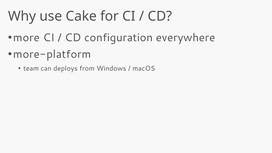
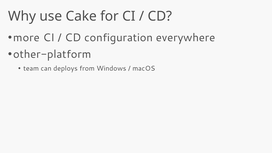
more-platform: more-platform -> other-platform
